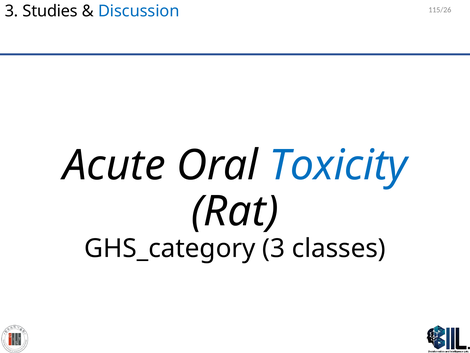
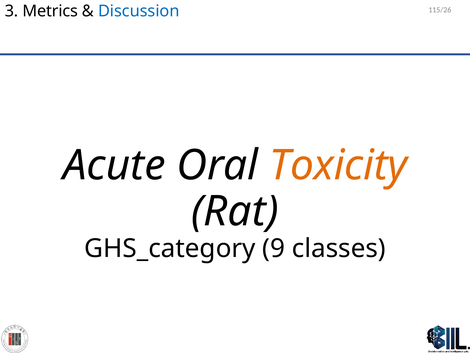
Studies: Studies -> Metrics
Toxicity colour: blue -> orange
GHS_category 3: 3 -> 9
